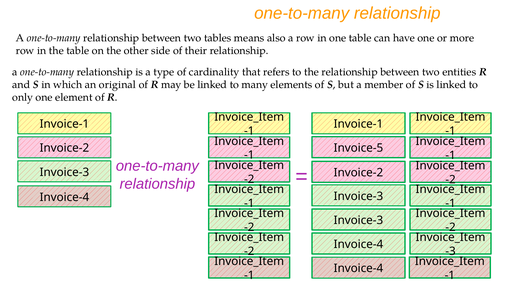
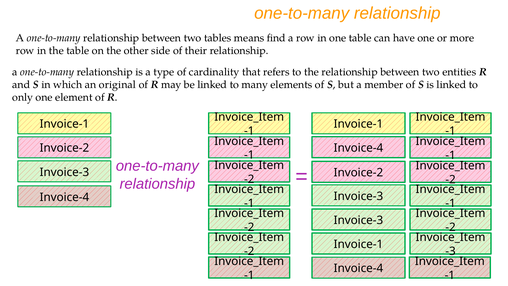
also: also -> find
Invoice-5 at (358, 148): Invoice-5 -> Invoice-4
Invoice-4 at (358, 244): Invoice-4 -> Invoice-1
